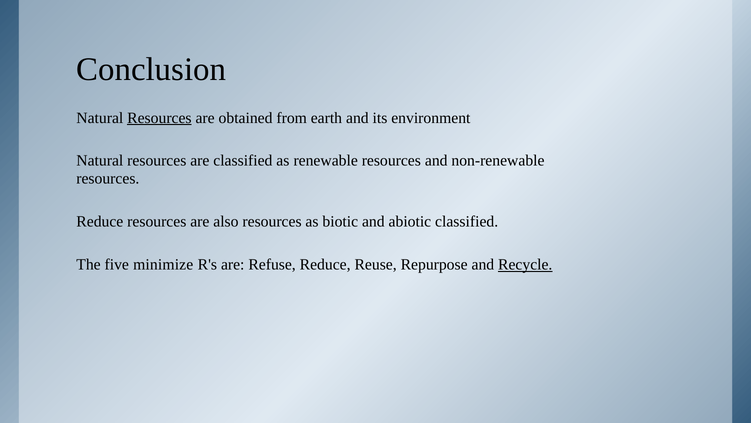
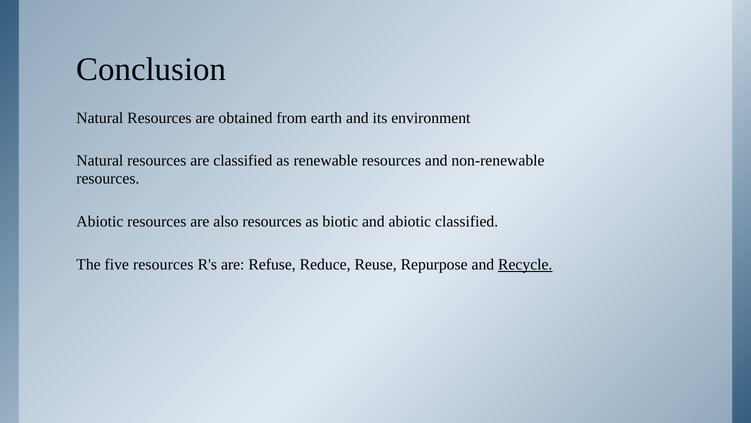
Resources at (159, 118) underline: present -> none
Reduce at (100, 221): Reduce -> Abiotic
five minimize: minimize -> resources
